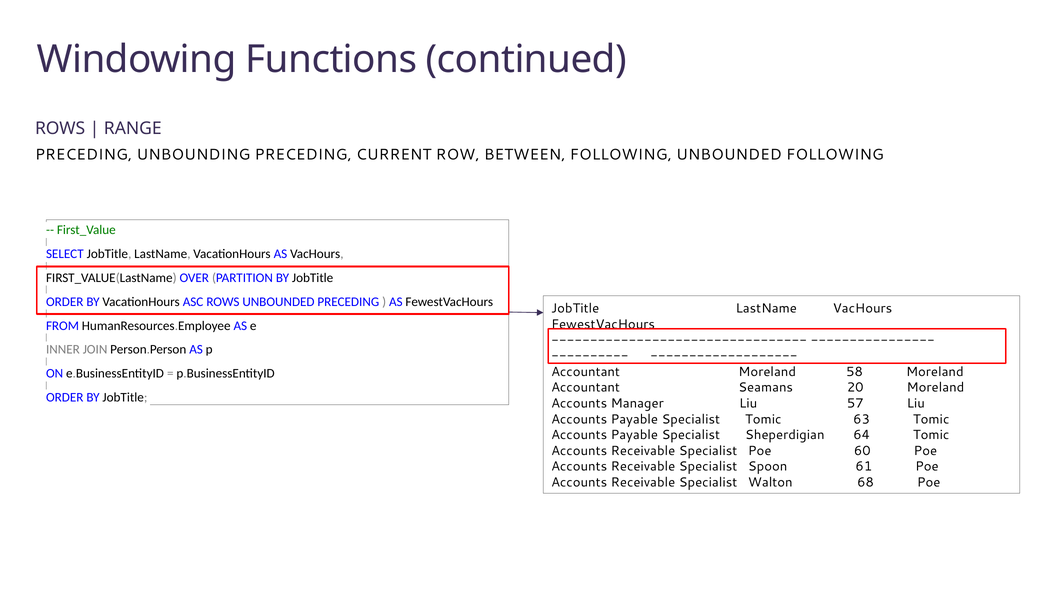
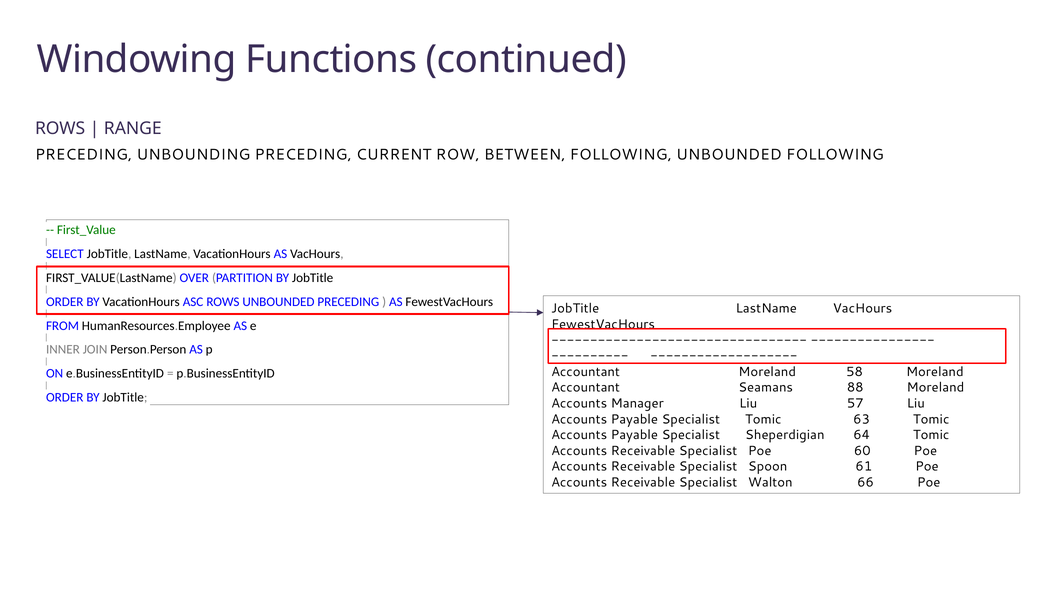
20: 20 -> 88
68: 68 -> 66
